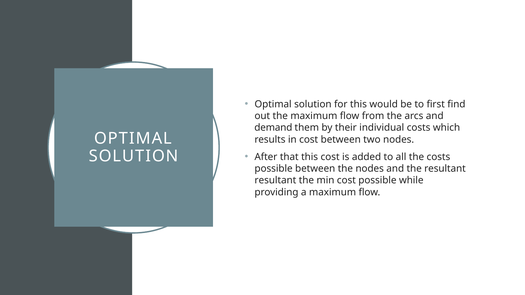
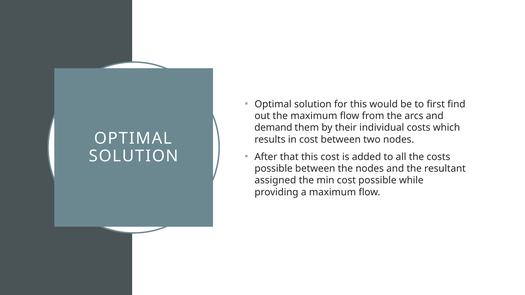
resultant at (275, 181): resultant -> assigned
